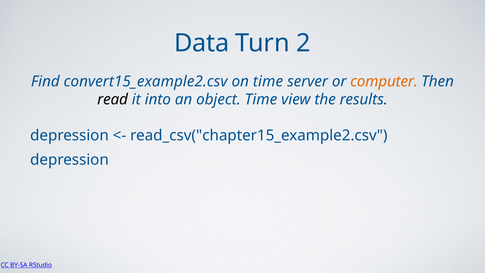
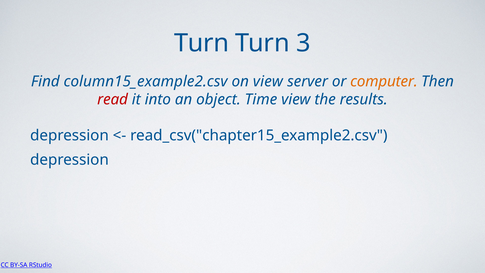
Data at (202, 43): Data -> Turn
2: 2 -> 3
convert15_example2.csv: convert15_example2.csv -> column15_example2.csv
on time: time -> view
read colour: black -> red
